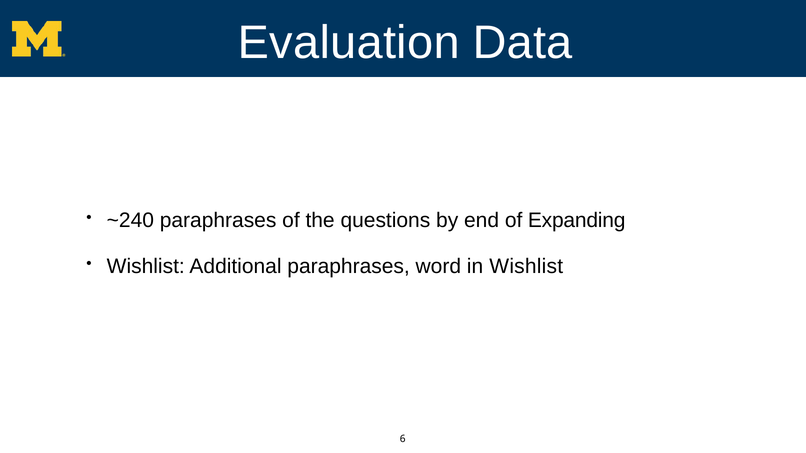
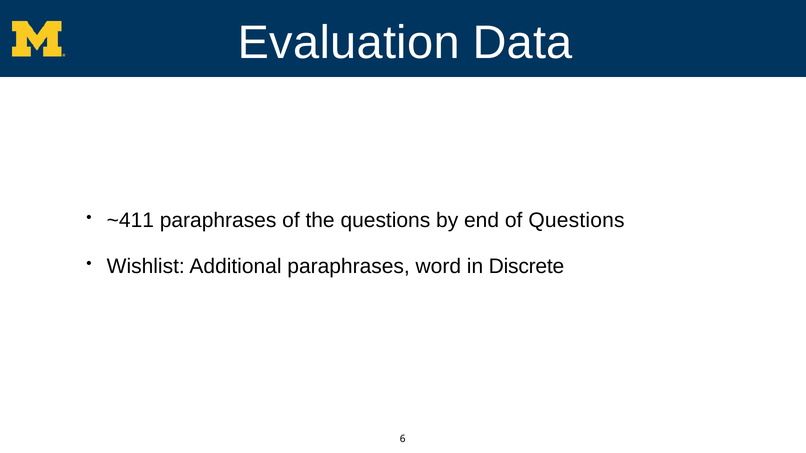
~240: ~240 -> ~411
of Expanding: Expanding -> Questions
in Wishlist: Wishlist -> Discrete
